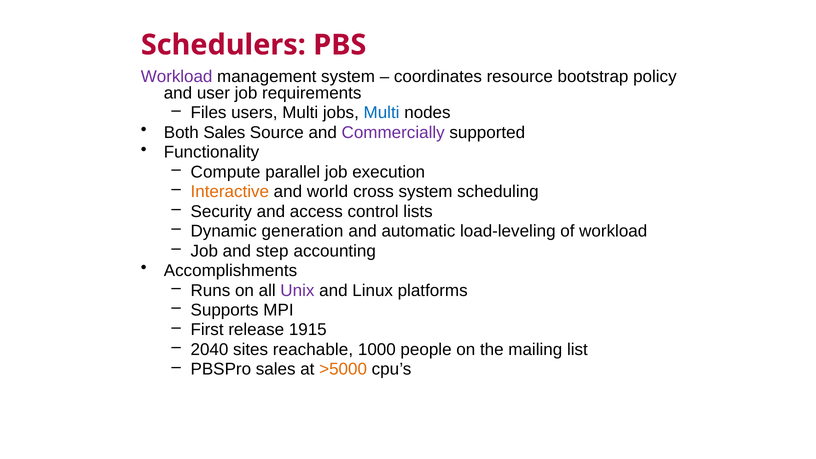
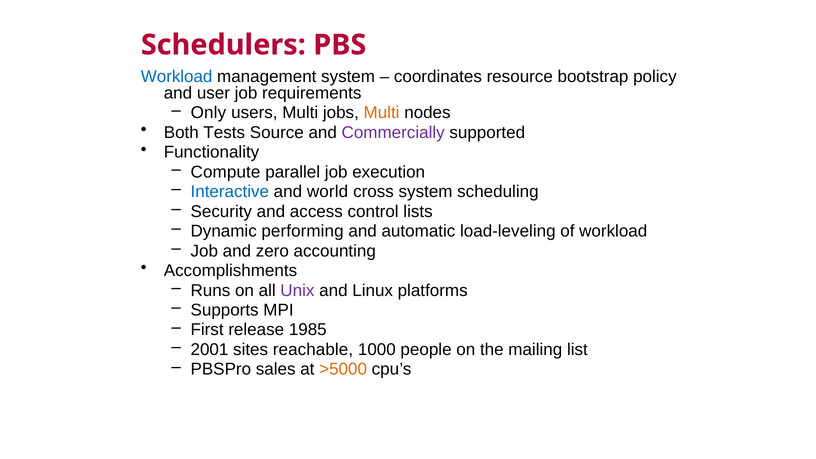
Workload at (177, 77) colour: purple -> blue
Files: Files -> Only
Multi at (382, 113) colour: blue -> orange
Both Sales: Sales -> Tests
Interactive colour: orange -> blue
generation: generation -> performing
step: step -> zero
1915: 1915 -> 1985
2040: 2040 -> 2001
